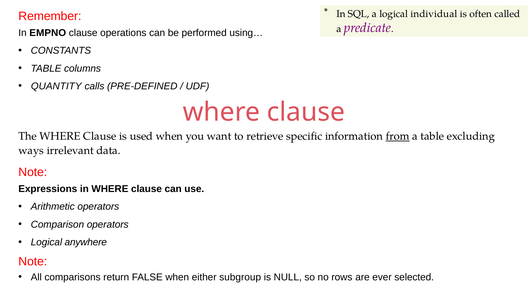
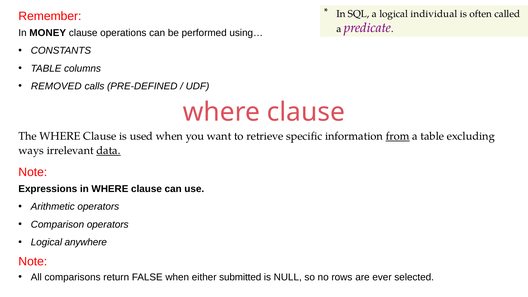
EMPNO: EMPNO -> MONEY
QUANTITY: QUANTITY -> REMOVED
data underline: none -> present
subgroup: subgroup -> submitted
